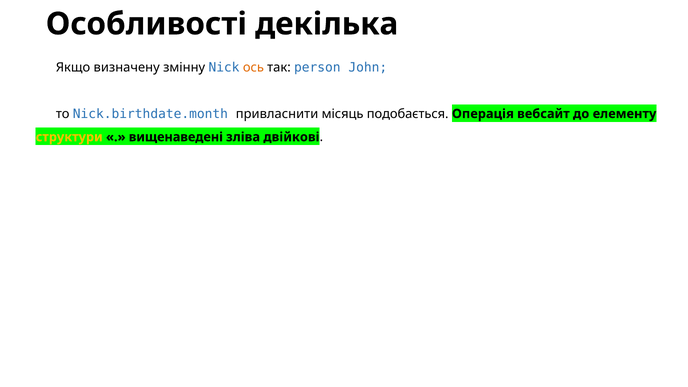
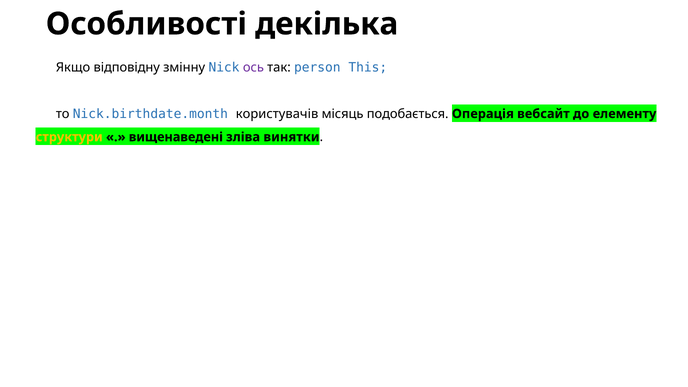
визначену: визначену -> відповідну
ось colour: orange -> purple
John: John -> This
привласнити: привласнити -> користувачів
двійкові: двійкові -> винятки
